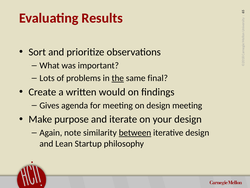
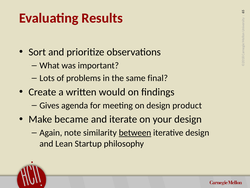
the underline: present -> none
design meeting: meeting -> product
purpose: purpose -> became
